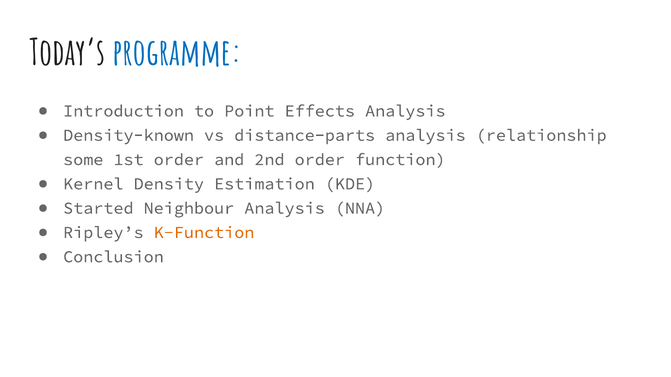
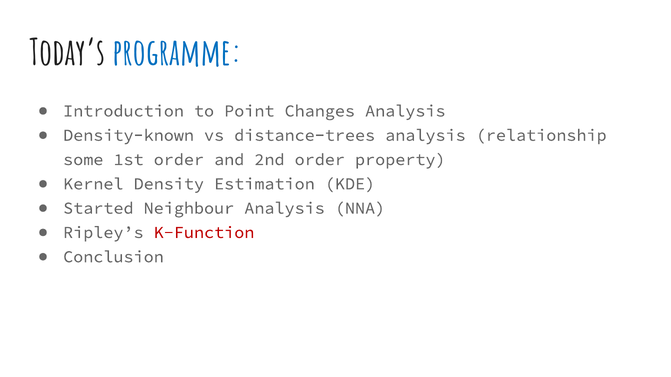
Effects: Effects -> Changes
distance-parts: distance-parts -> distance-trees
function: function -> property
K-Function colour: orange -> red
